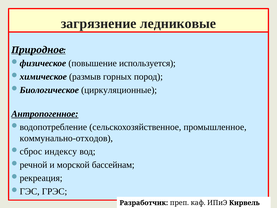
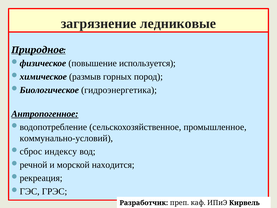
циркуляционные: циркуляционные -> гидроэнергетика
коммунально-отходов: коммунально-отходов -> коммунально-условий
бассейнам: бассейнам -> находится
